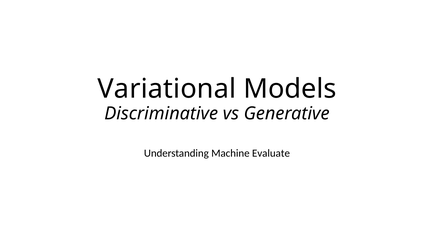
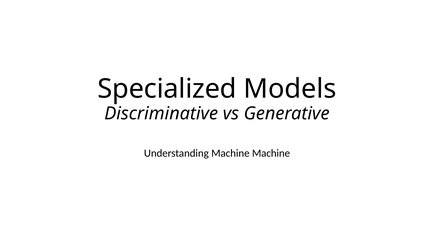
Variational: Variational -> Specialized
Machine Evaluate: Evaluate -> Machine
